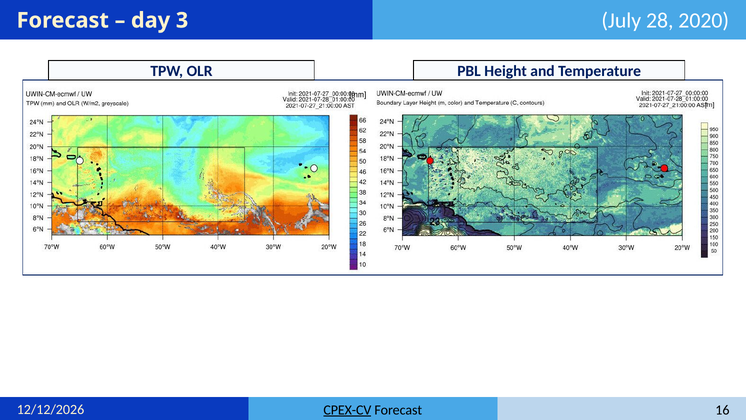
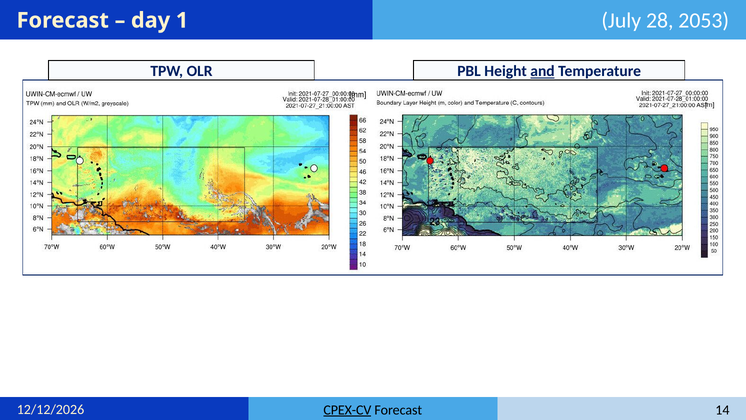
3: 3 -> 1
2020: 2020 -> 2053
and underline: none -> present
16: 16 -> 14
